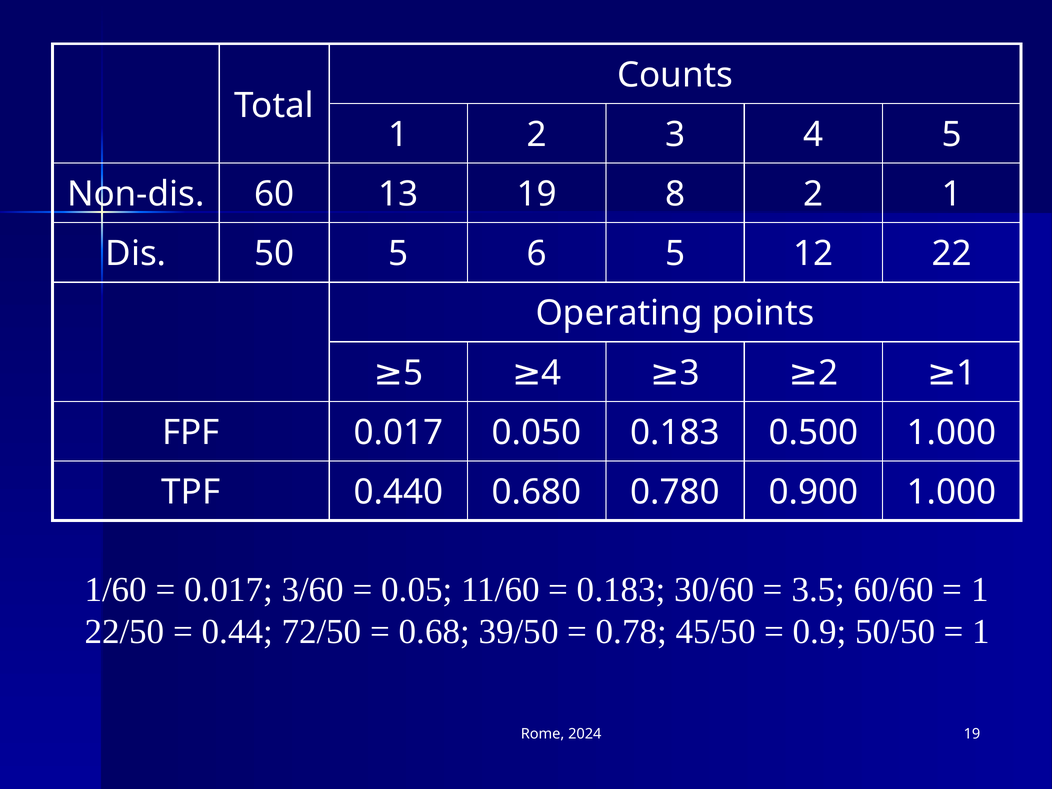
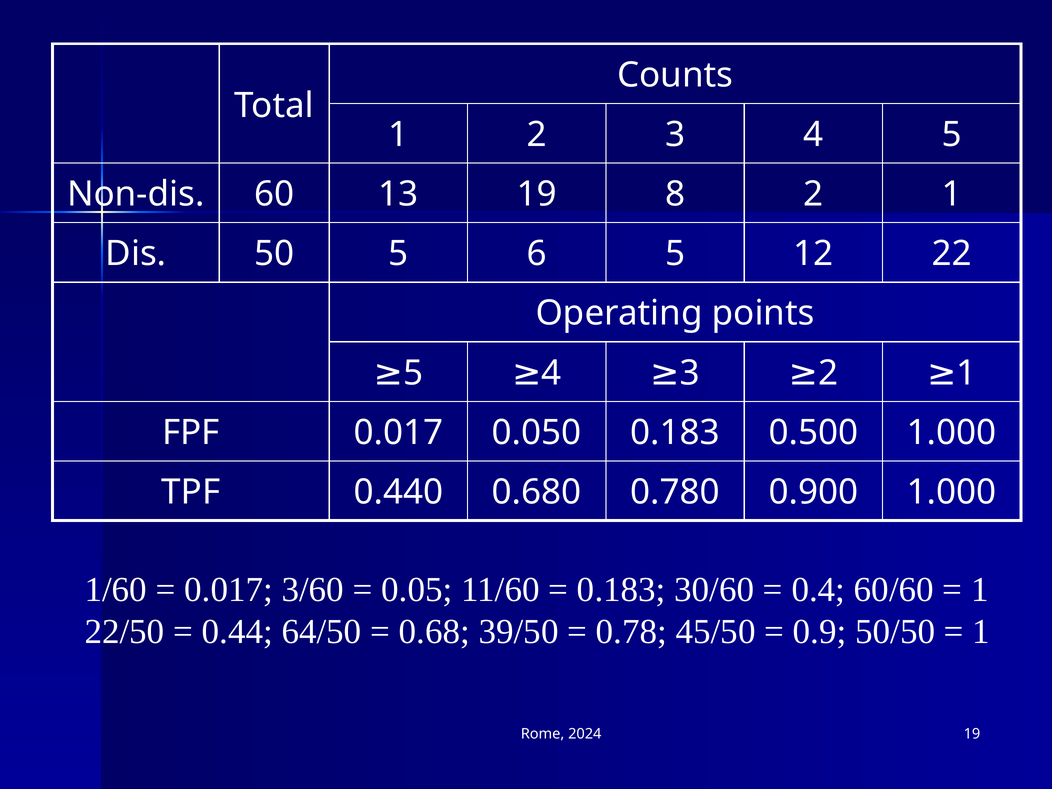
3.5: 3.5 -> 0.4
72/50: 72/50 -> 64/50
